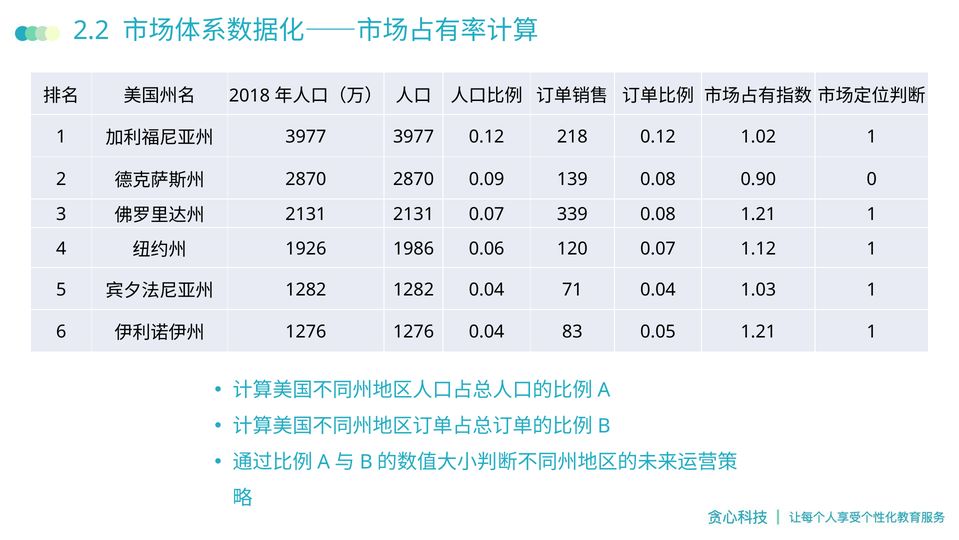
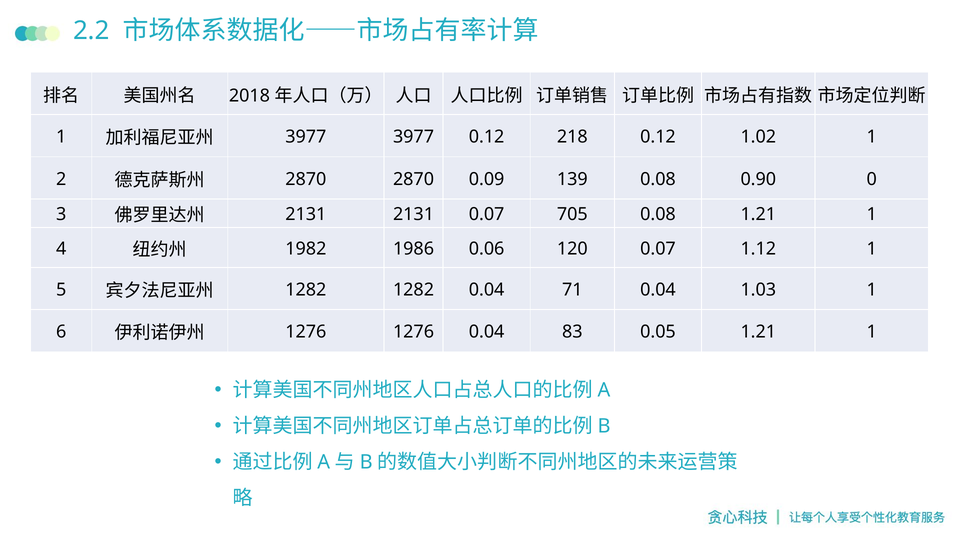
339: 339 -> 705
1926: 1926 -> 1982
